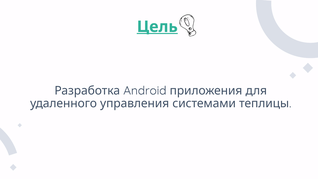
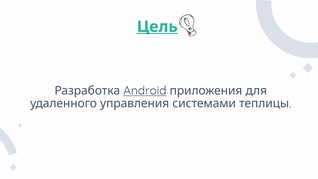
Android underline: none -> present
